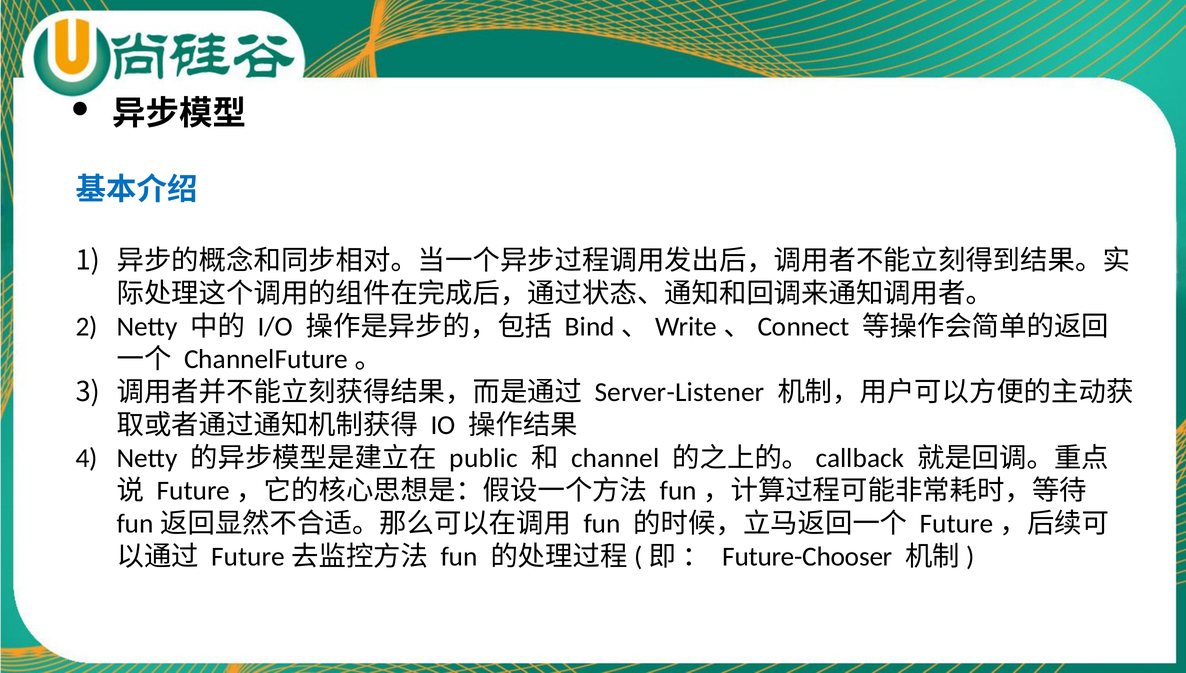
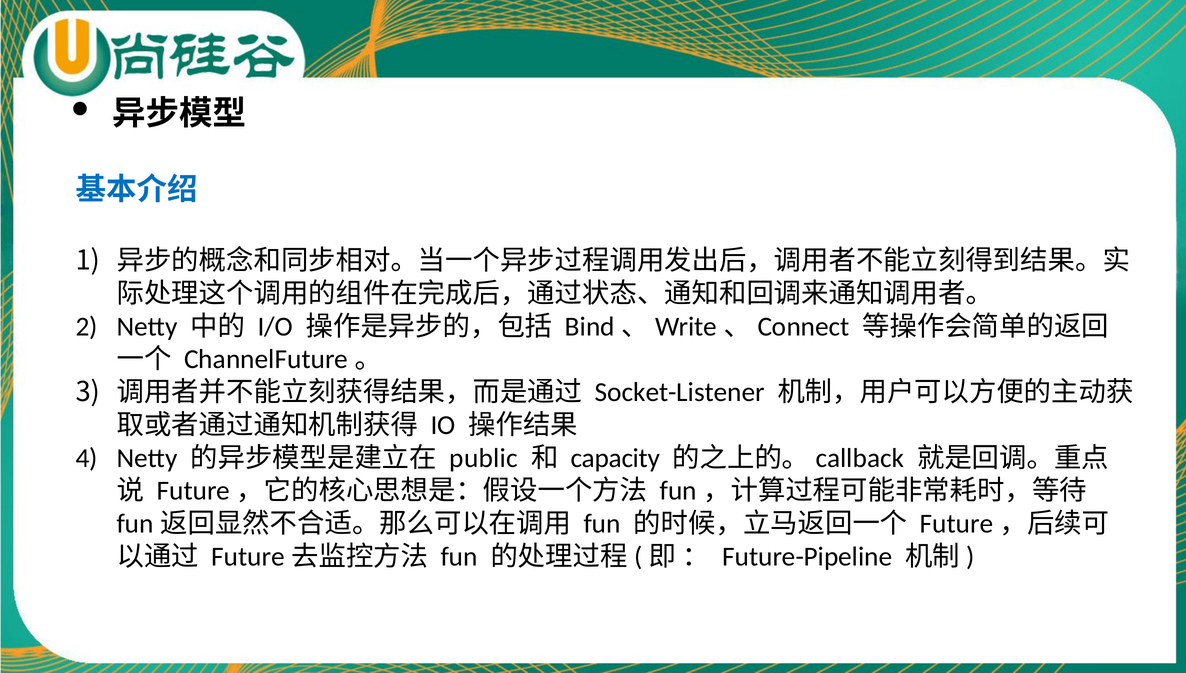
Server-Listener: Server-Listener -> Socket-Listener
channel: channel -> capacity
Future-Chooser: Future-Chooser -> Future-Pipeline
